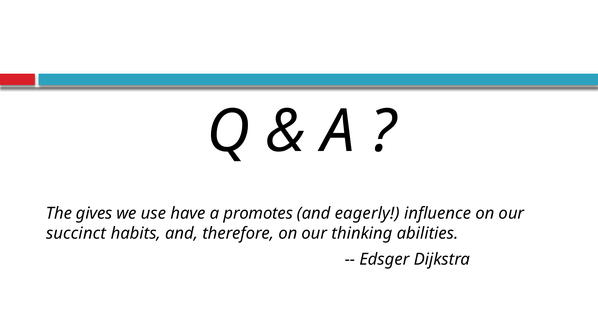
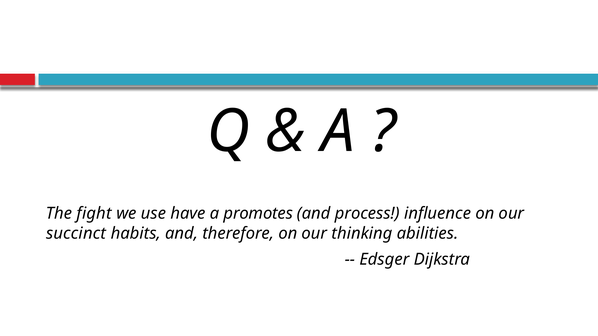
gives: gives -> fight
eagerly: eagerly -> process
